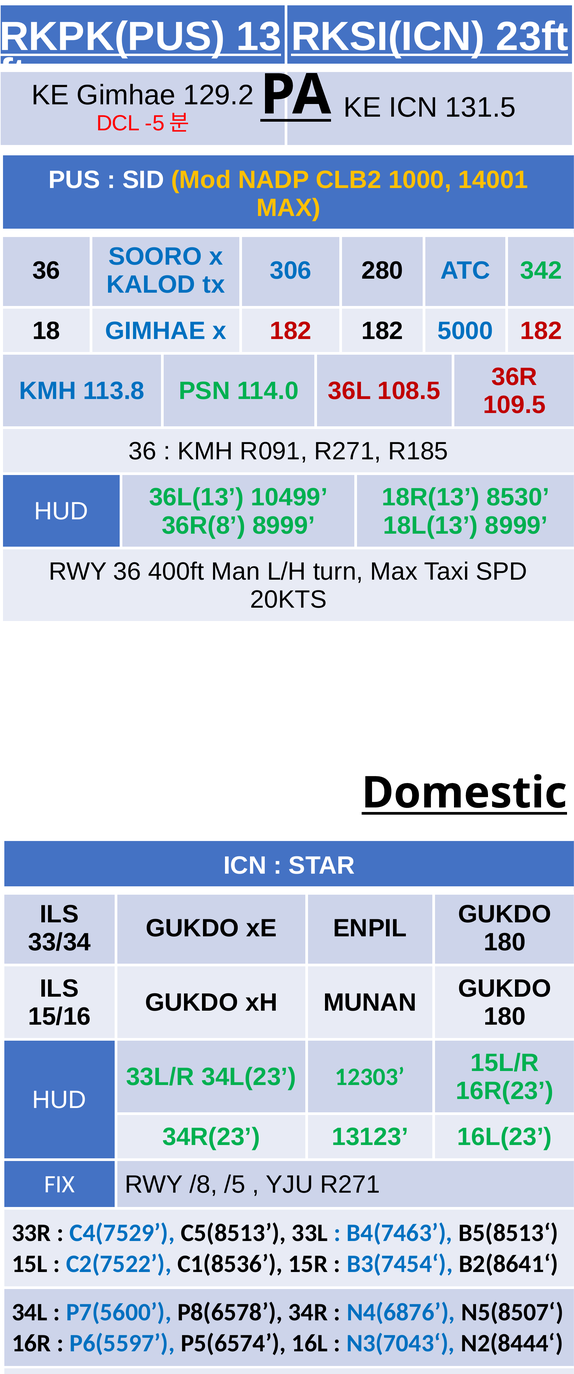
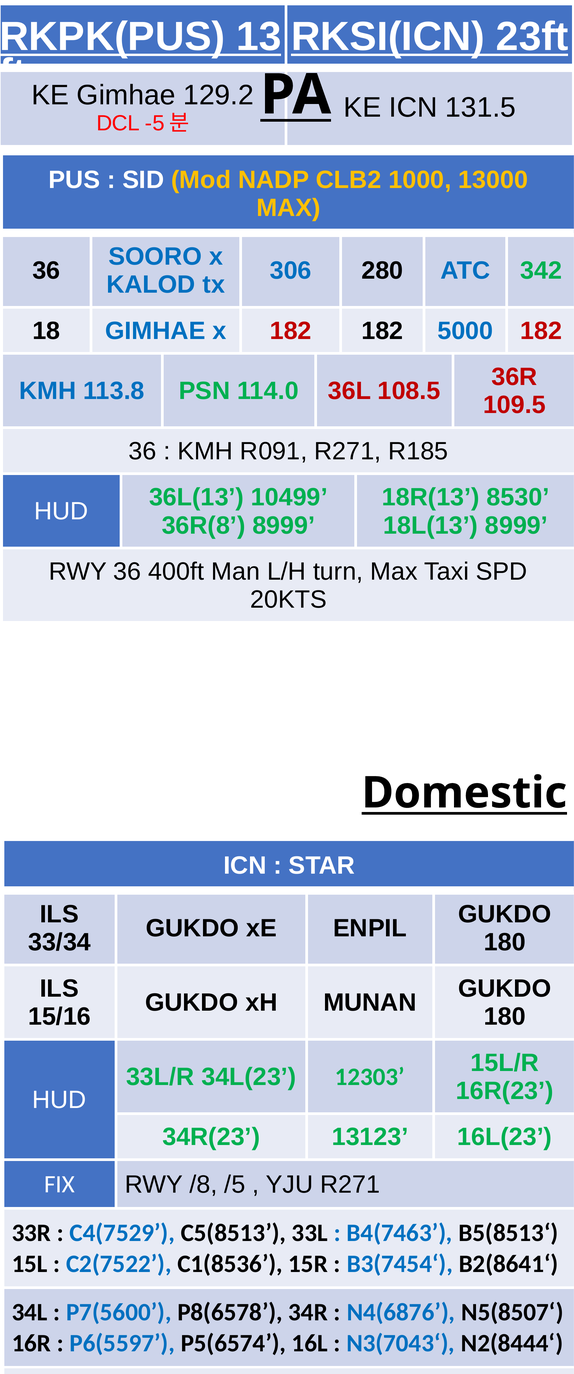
14001: 14001 -> 13000
